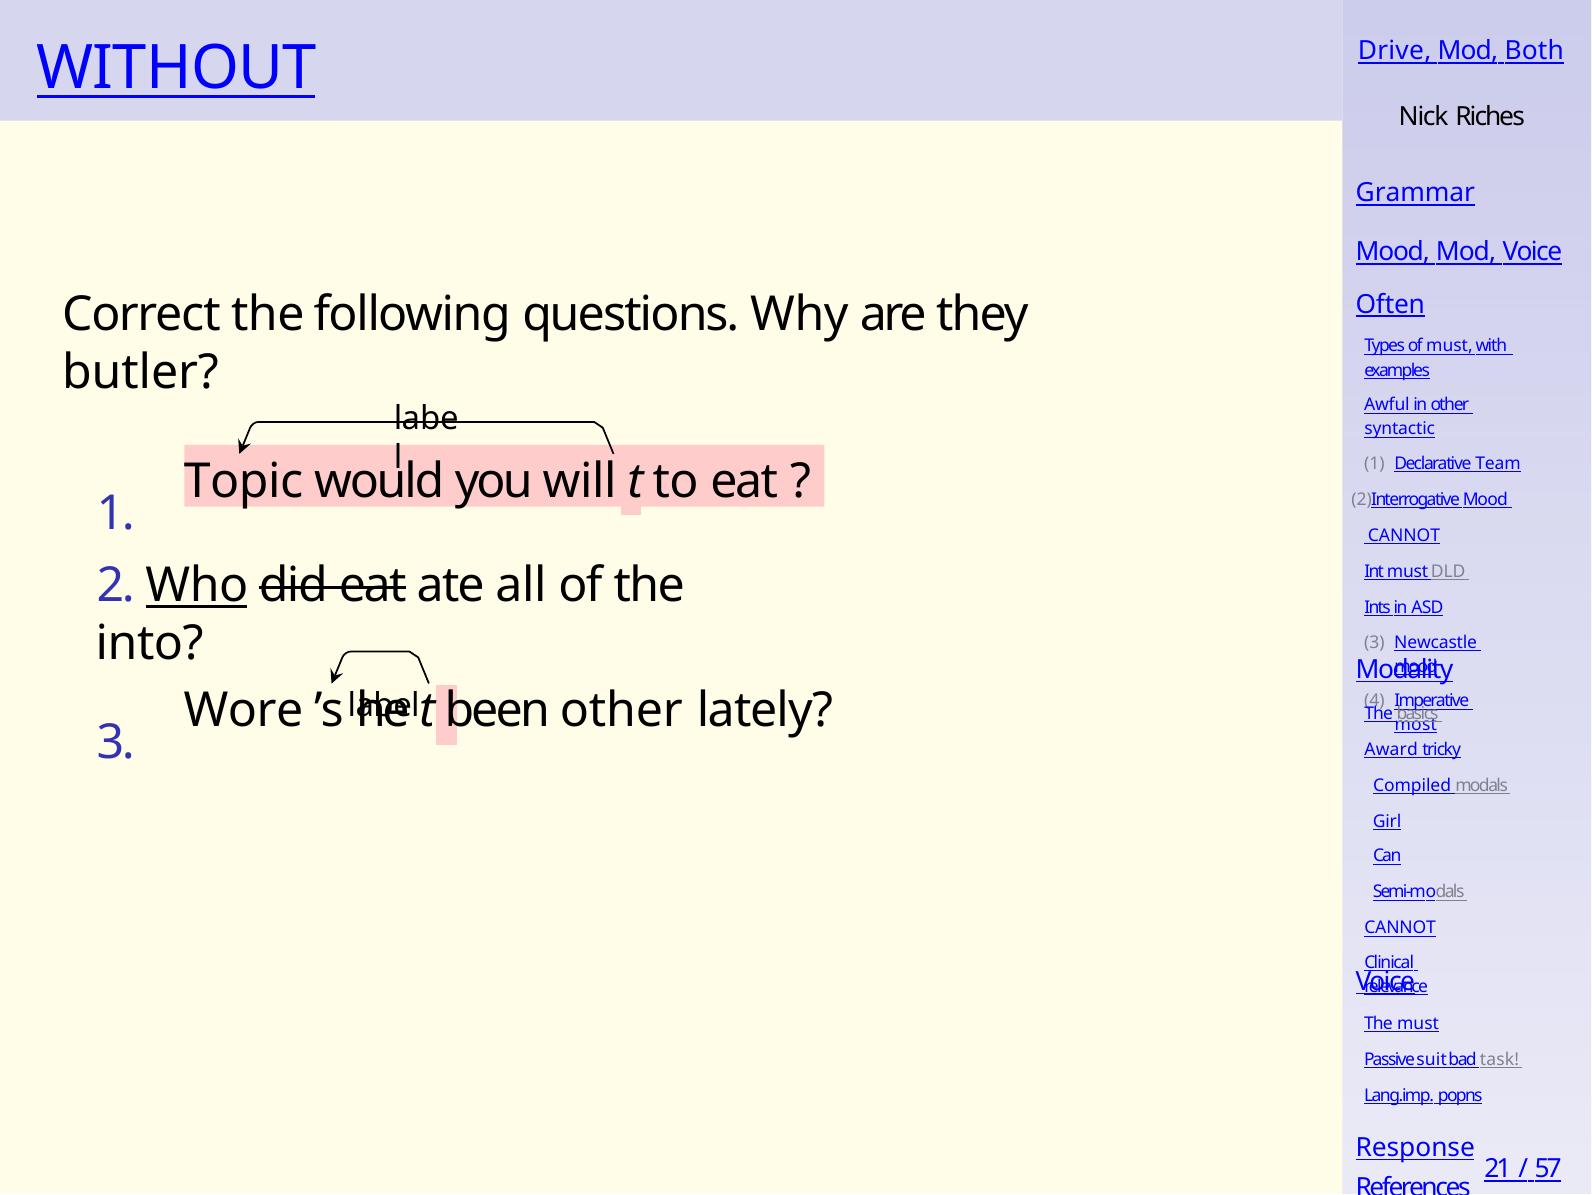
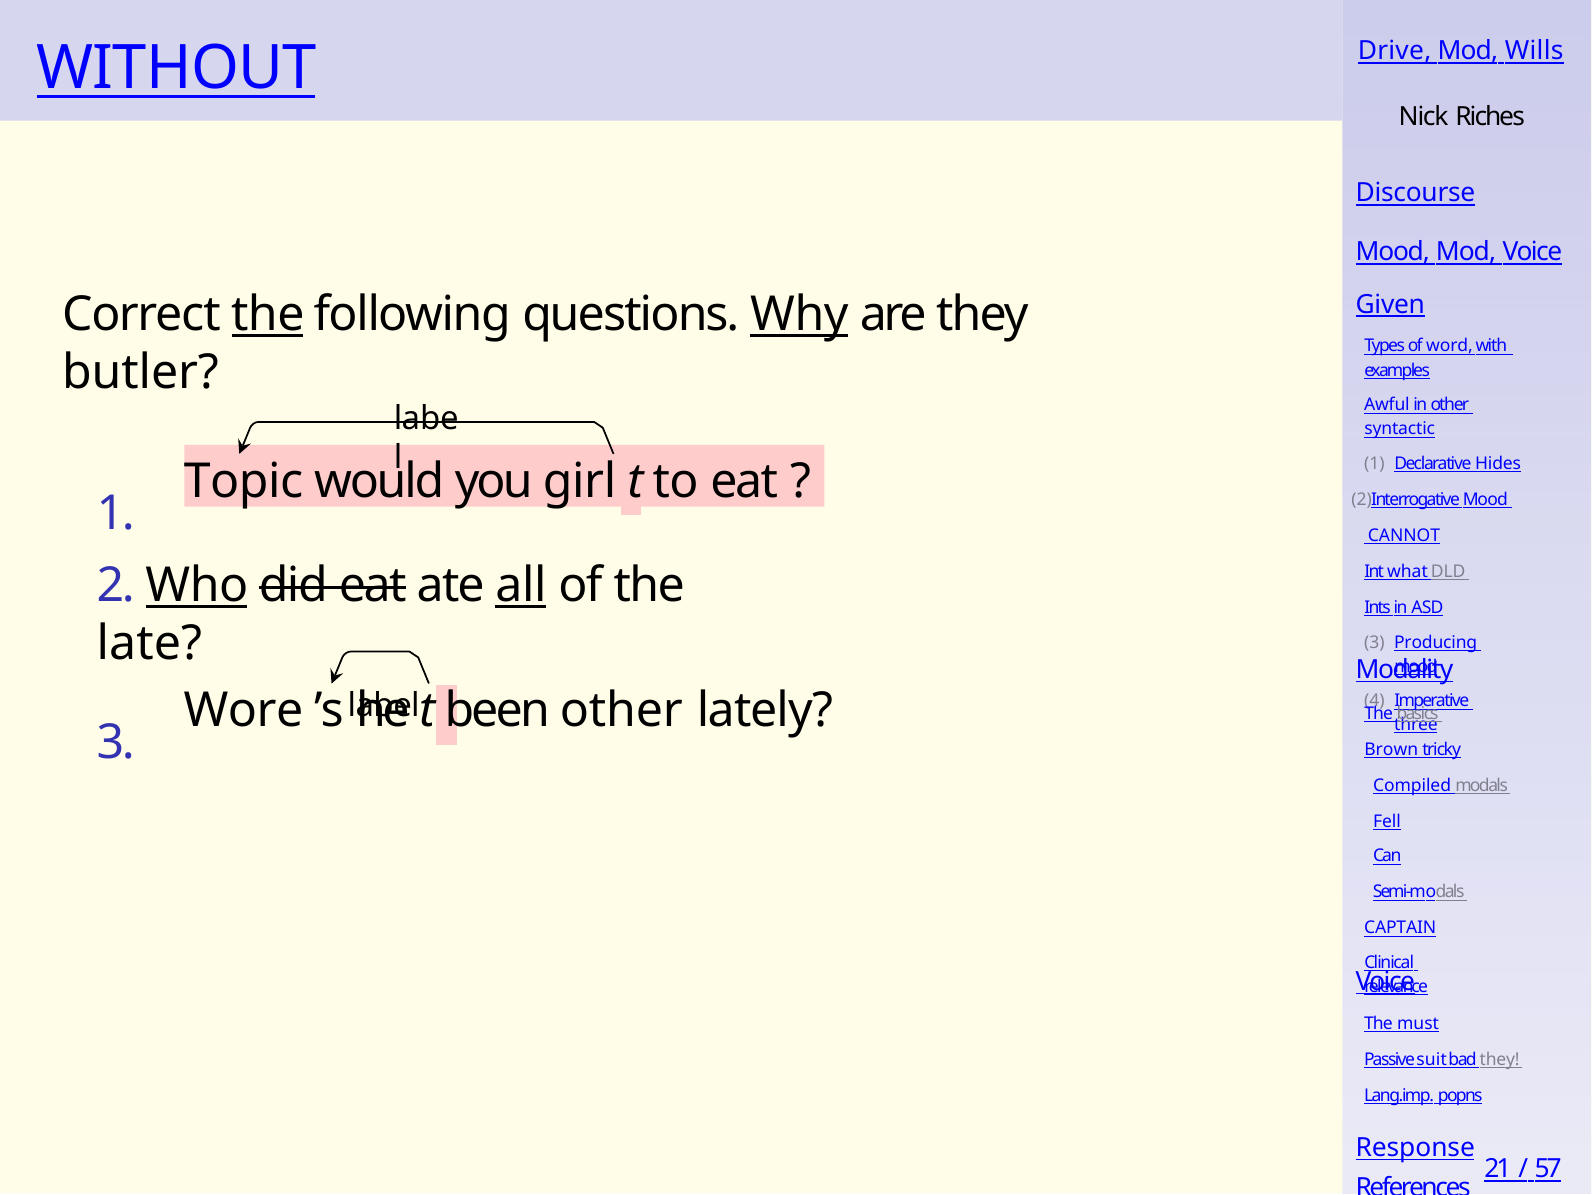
Both: Both -> Wills
Grammar: Grammar -> Discourse
Often: Often -> Given
the at (268, 315) underline: none -> present
Why underline: none -> present
of must: must -> word
Team: Team -> Hides
will: will -> girl
Int must: must -> what
all underline: none -> present
into: into -> late
Newcastle: Newcastle -> Producing
most: most -> three
Award: Award -> Brown
Girl: Girl -> Fell
CANNOT at (1400, 928): CANNOT -> CAPTAIN
bad task: task -> they
